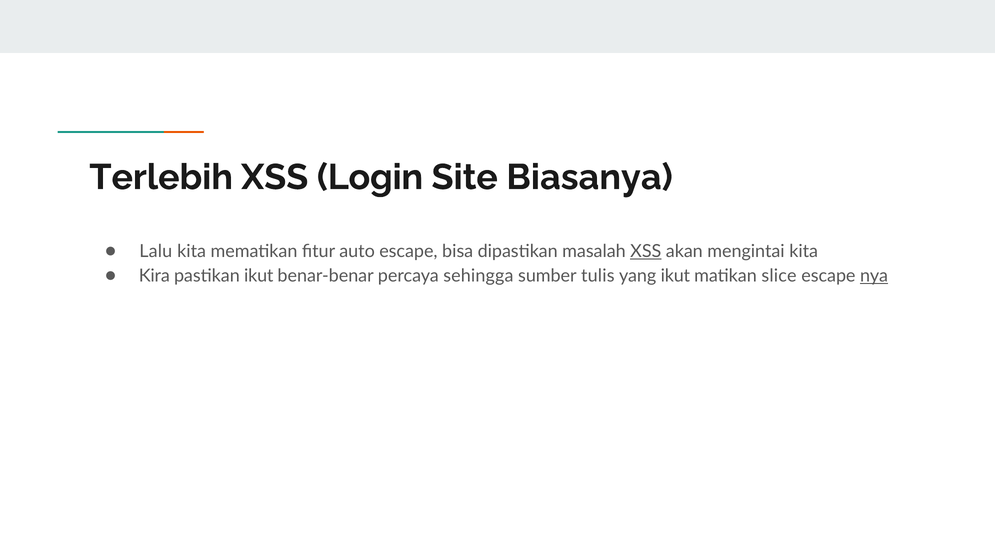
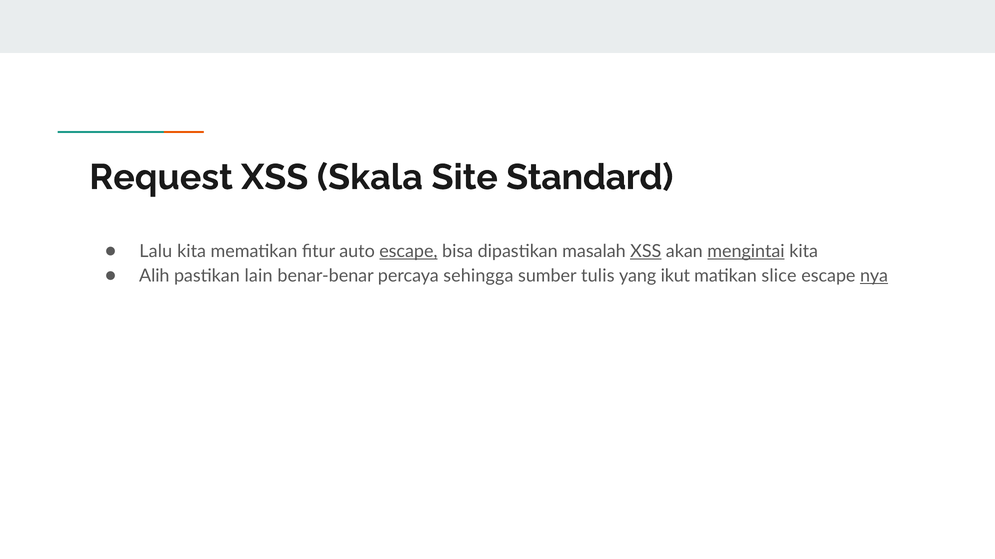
Terlebih: Terlebih -> Request
Login: Login -> Skala
Biasanya: Biasanya -> Standard
escape at (408, 251) underline: none -> present
mengintai underline: none -> present
Kira: Kira -> Alih
pastikan ikut: ikut -> lain
